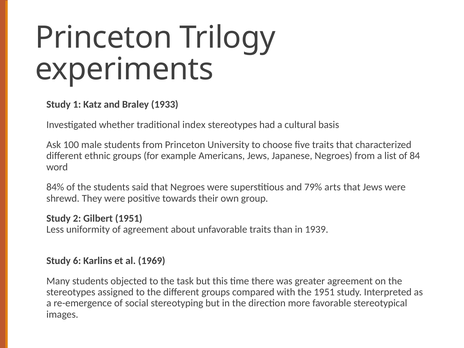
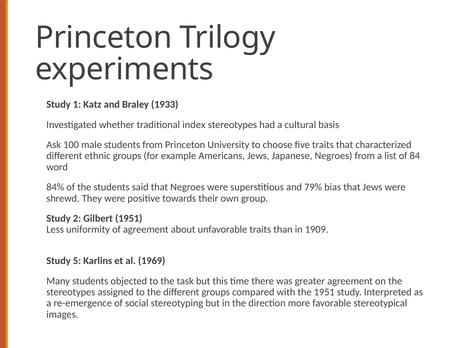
arts: arts -> bias
1939: 1939 -> 1909
6: 6 -> 5
